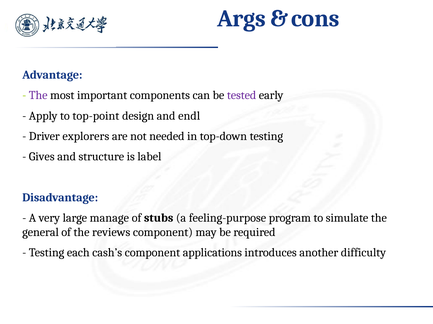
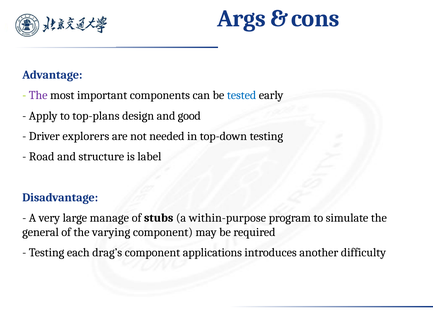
tested colour: purple -> blue
top-point: top-point -> top-plans
endl: endl -> good
Gives: Gives -> Road
feeling-purpose: feeling-purpose -> within-purpose
reviews: reviews -> varying
cash’s: cash’s -> drag’s
